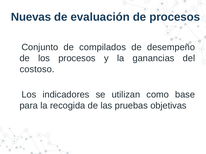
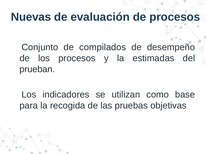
ganancias: ganancias -> estimadas
costoso: costoso -> prueban
